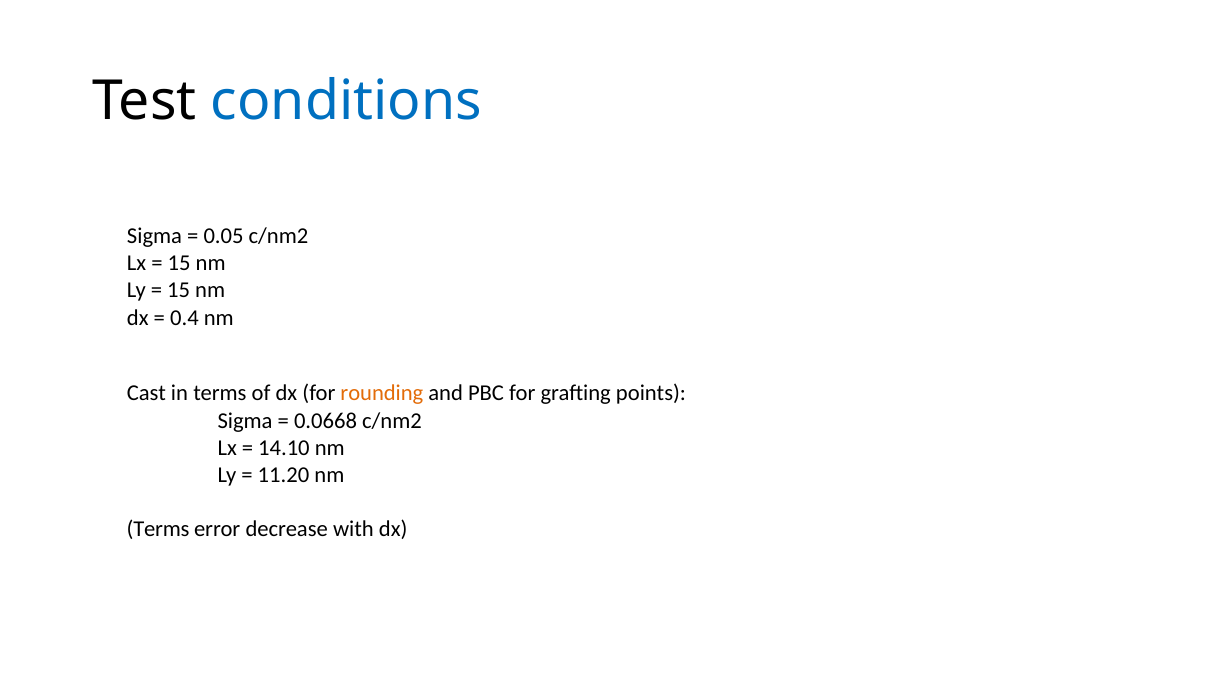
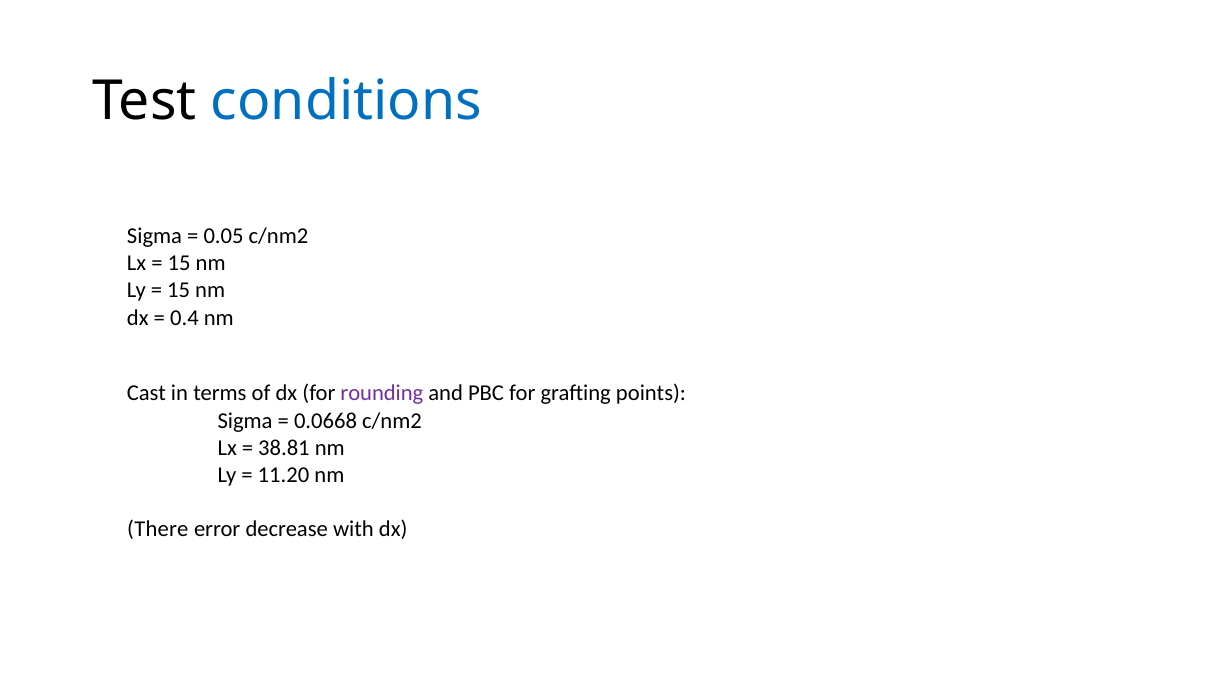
rounding colour: orange -> purple
14.10: 14.10 -> 38.81
Terms at (158, 529): Terms -> There
